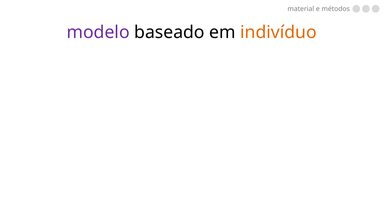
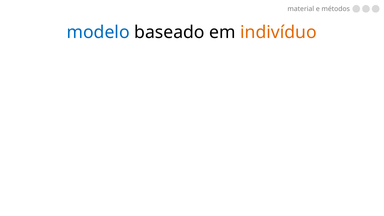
modelo colour: purple -> blue
